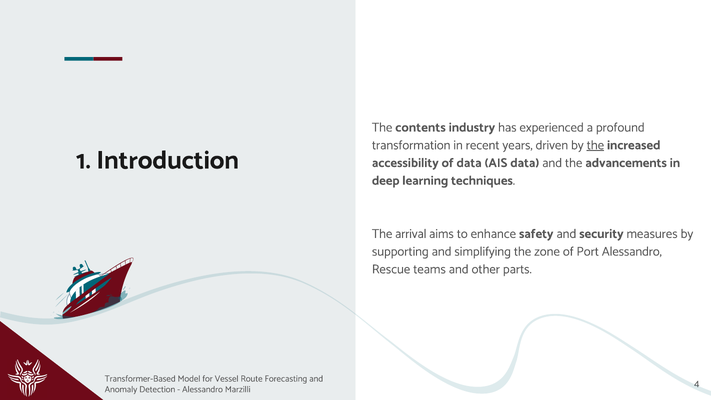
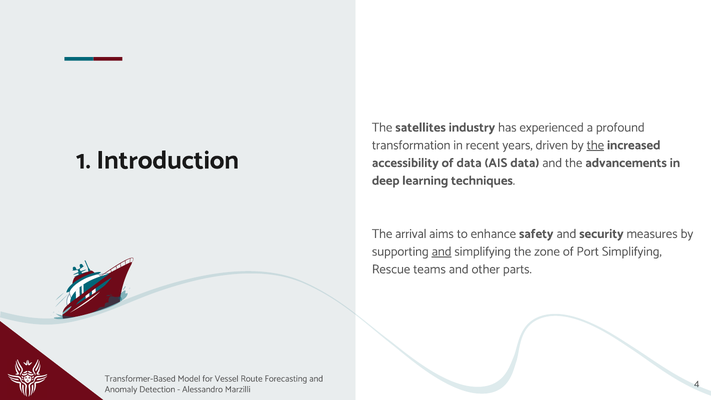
contents: contents -> satellites
and at (442, 251) underline: none -> present
Port Alessandro: Alessandro -> Simplifying
